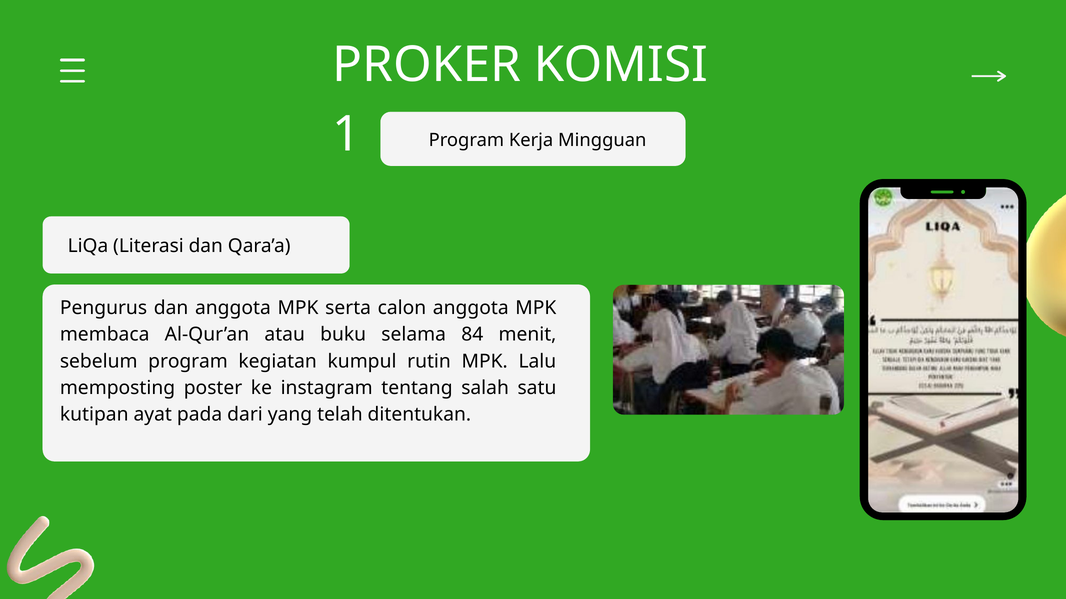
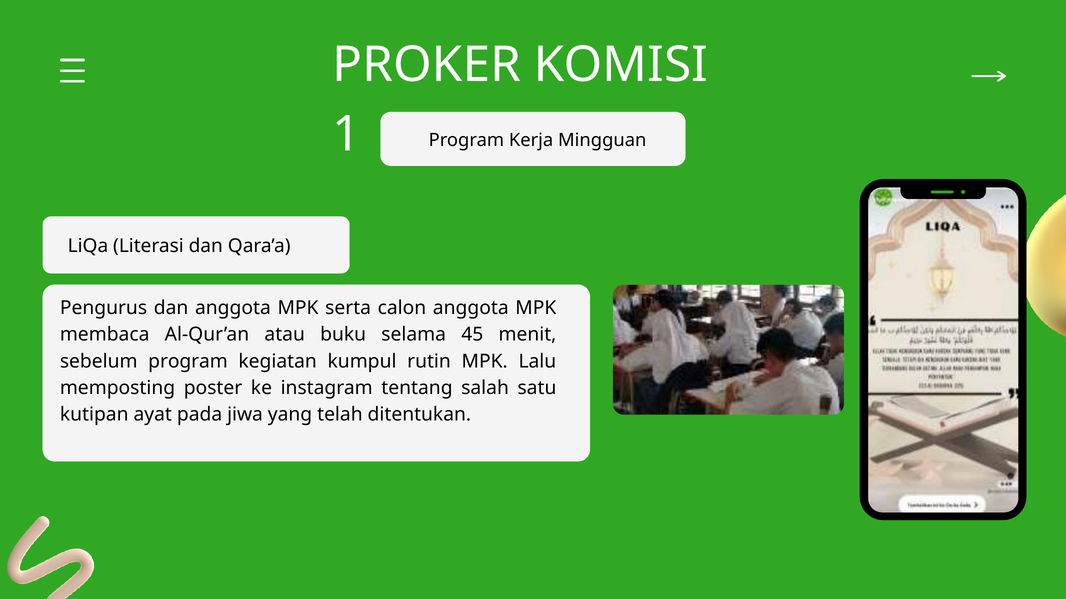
84: 84 -> 45
dari: dari -> jiwa
